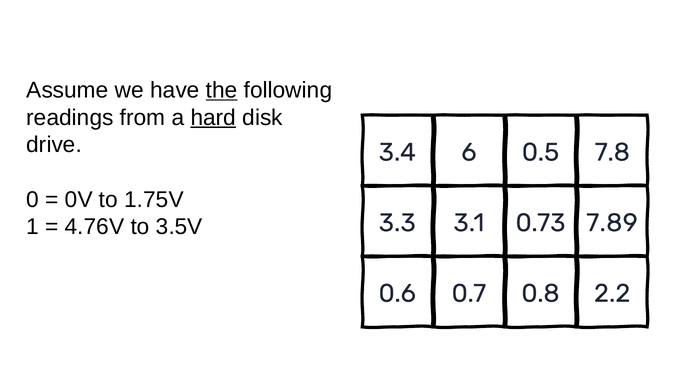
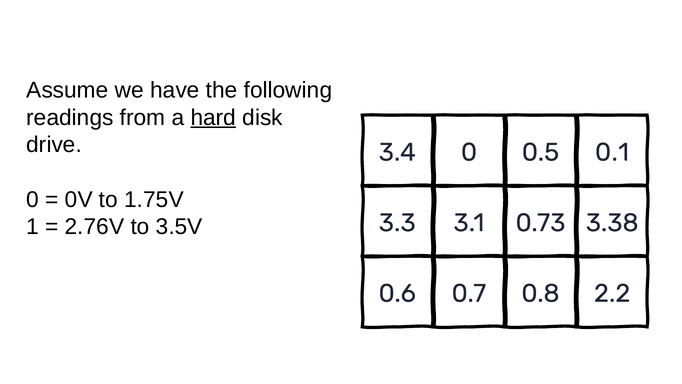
the underline: present -> none
3.4 6: 6 -> 0
7.8: 7.8 -> 0.1
4.76V: 4.76V -> 2.76V
7.89: 7.89 -> 3.38
